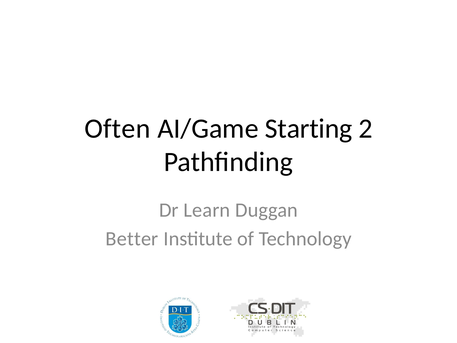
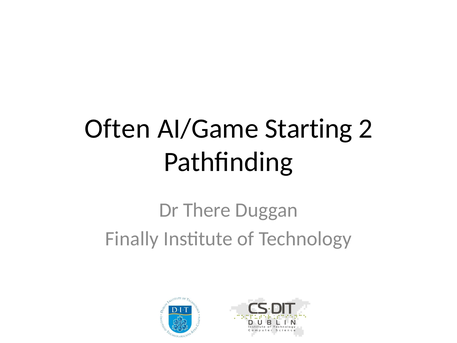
Learn: Learn -> There
Better: Better -> Finally
